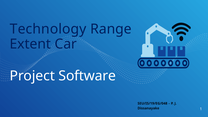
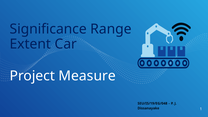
Technology: Technology -> Significance
Software: Software -> Measure
